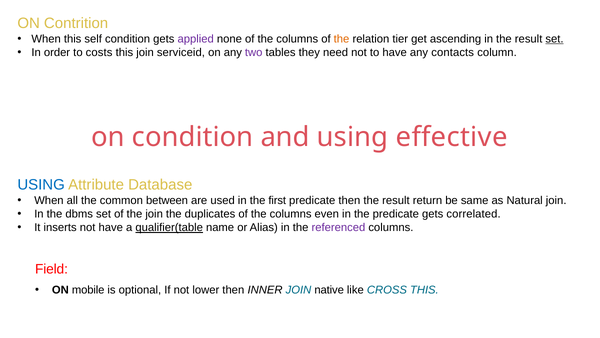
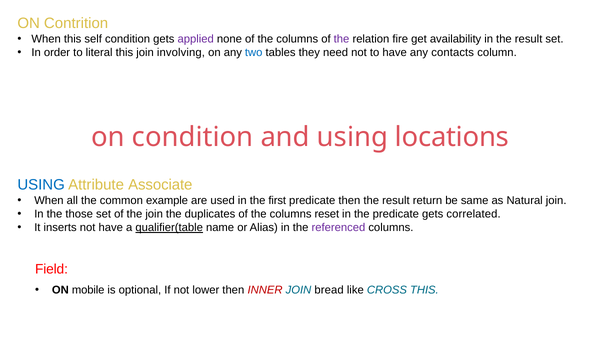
the at (342, 39) colour: orange -> purple
tier: tier -> fire
ascending: ascending -> availability
set at (555, 39) underline: present -> none
costs: costs -> literal
serviceid: serviceid -> involving
two colour: purple -> blue
effective: effective -> locations
Database: Database -> Associate
between: between -> example
dbms: dbms -> those
even: even -> reset
INNER colour: black -> red
native: native -> bread
